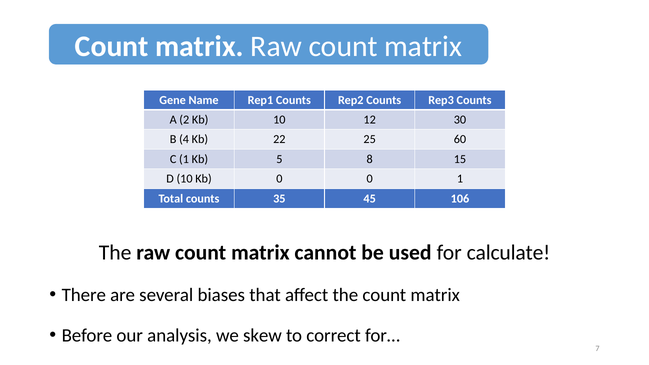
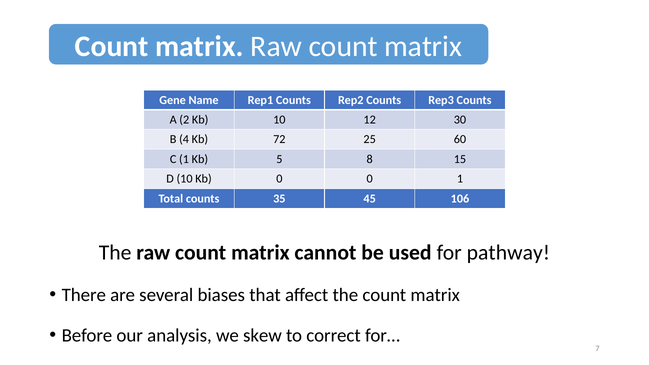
22: 22 -> 72
calculate: calculate -> pathway
